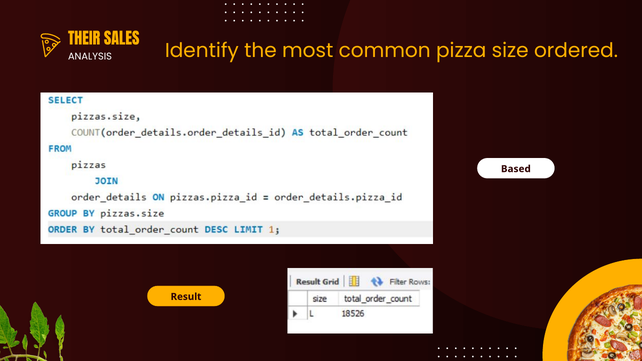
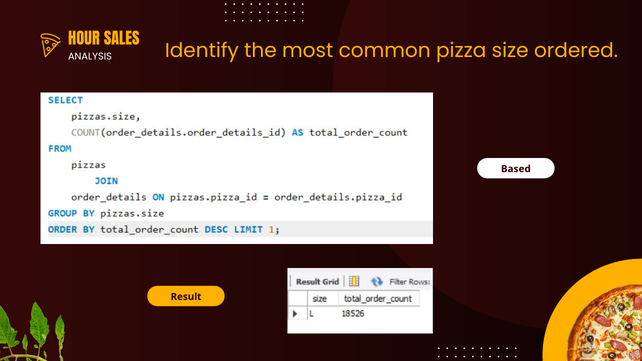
THEIR: THEIR -> HOUR
